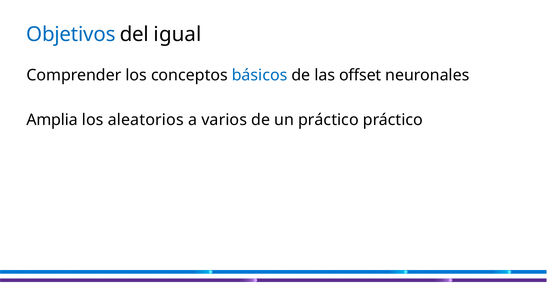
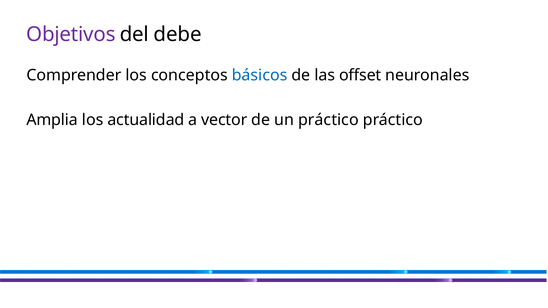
Objetivos colour: blue -> purple
igual: igual -> debe
aleatorios: aleatorios -> actualidad
varios: varios -> vector
